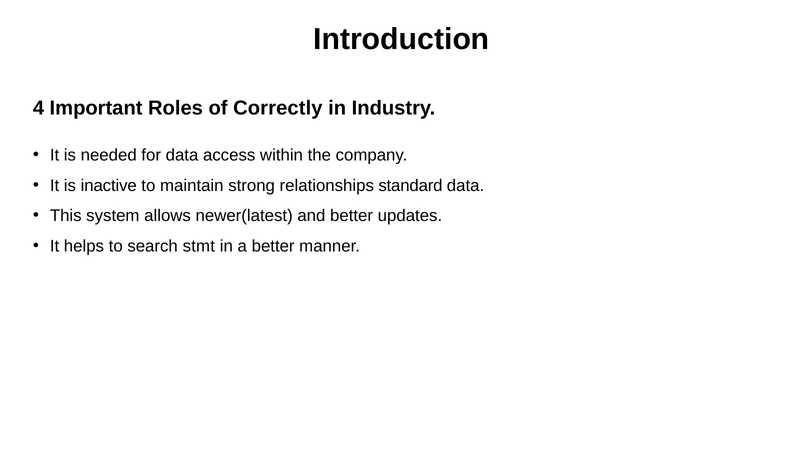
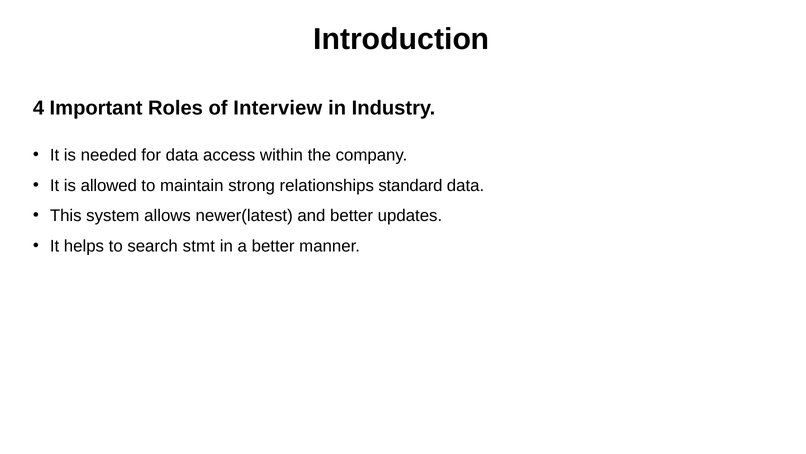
Correctly: Correctly -> Interview
inactive: inactive -> allowed
